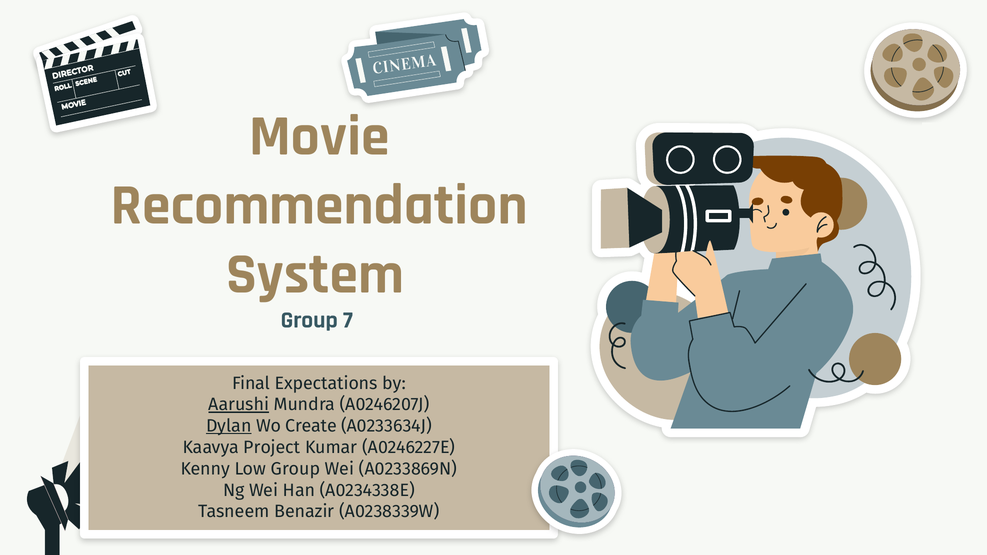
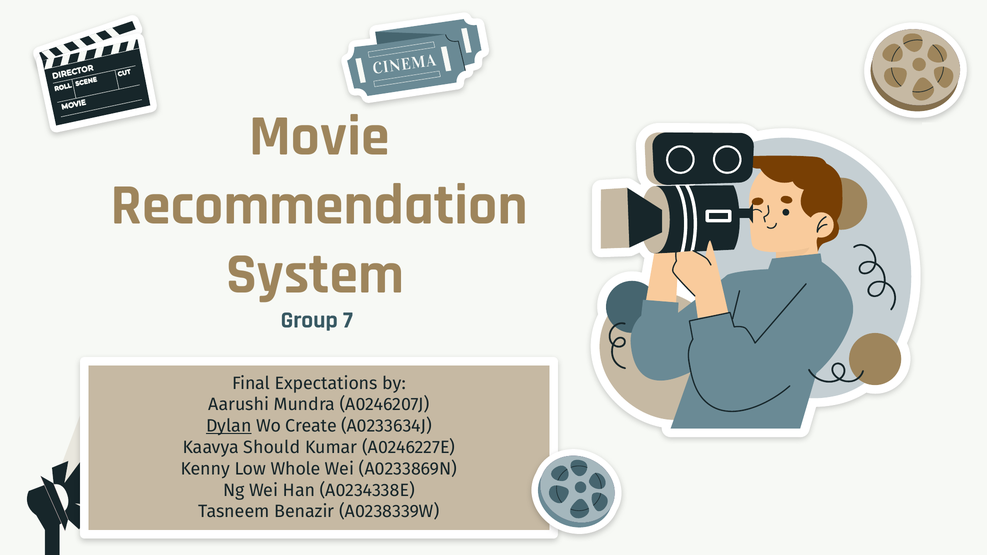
Aarushi underline: present -> none
Project: Project -> Should
Low Group: Group -> Whole
